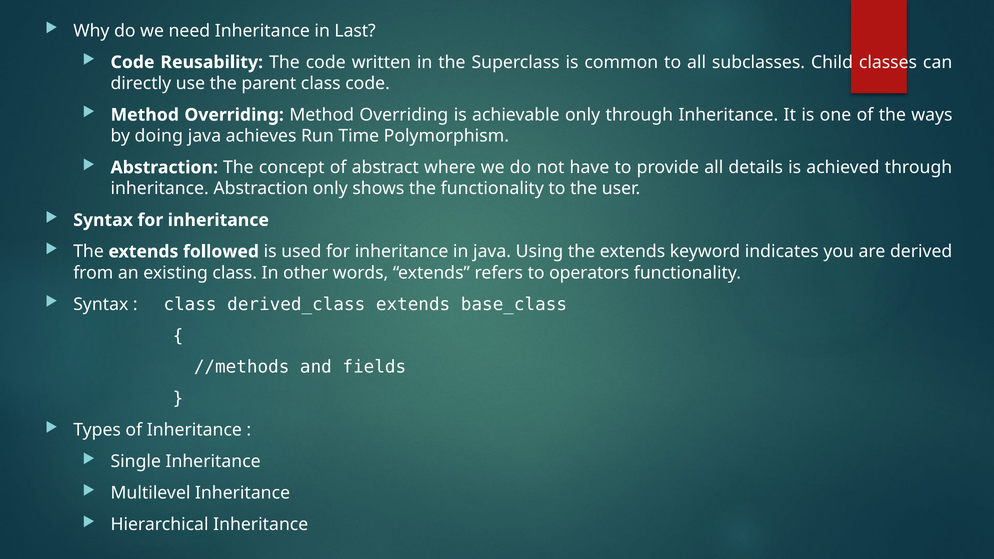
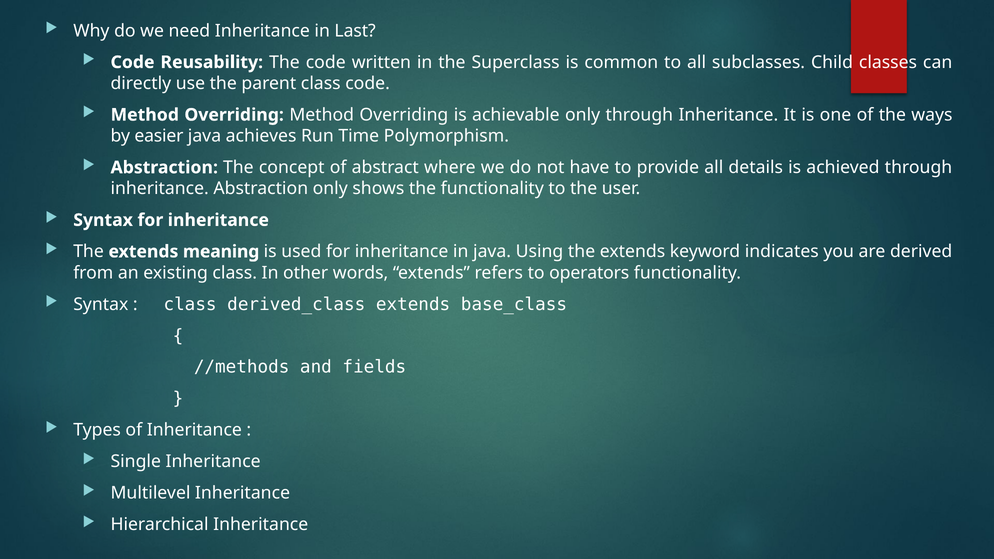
doing: doing -> easier
followed: followed -> meaning
